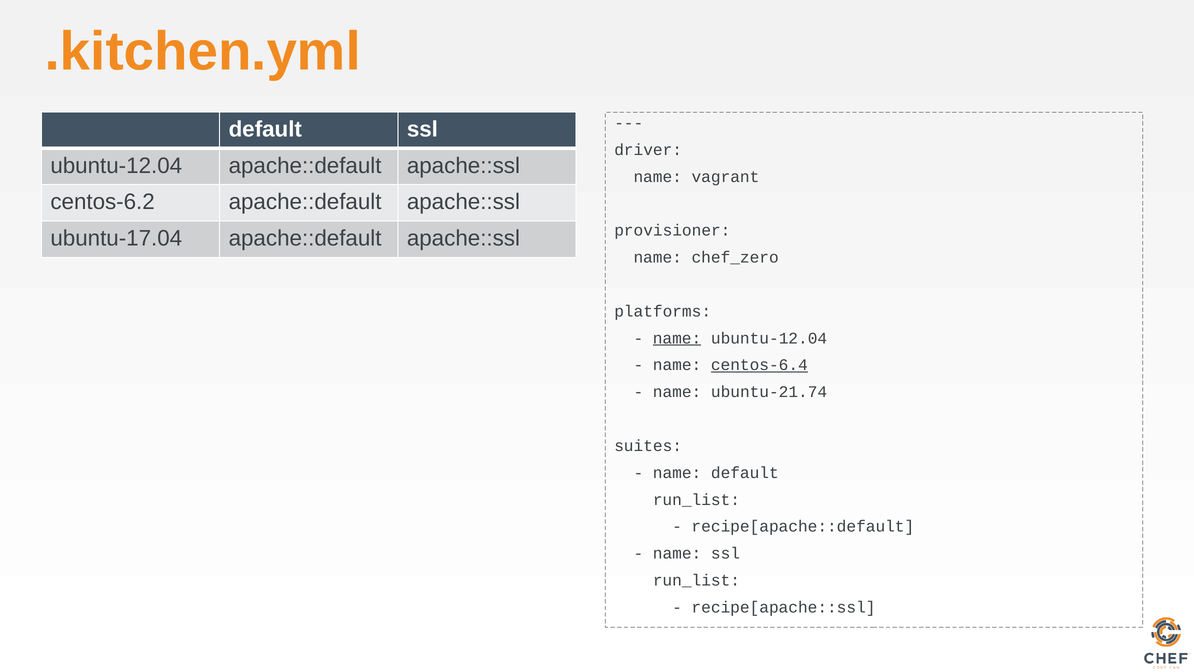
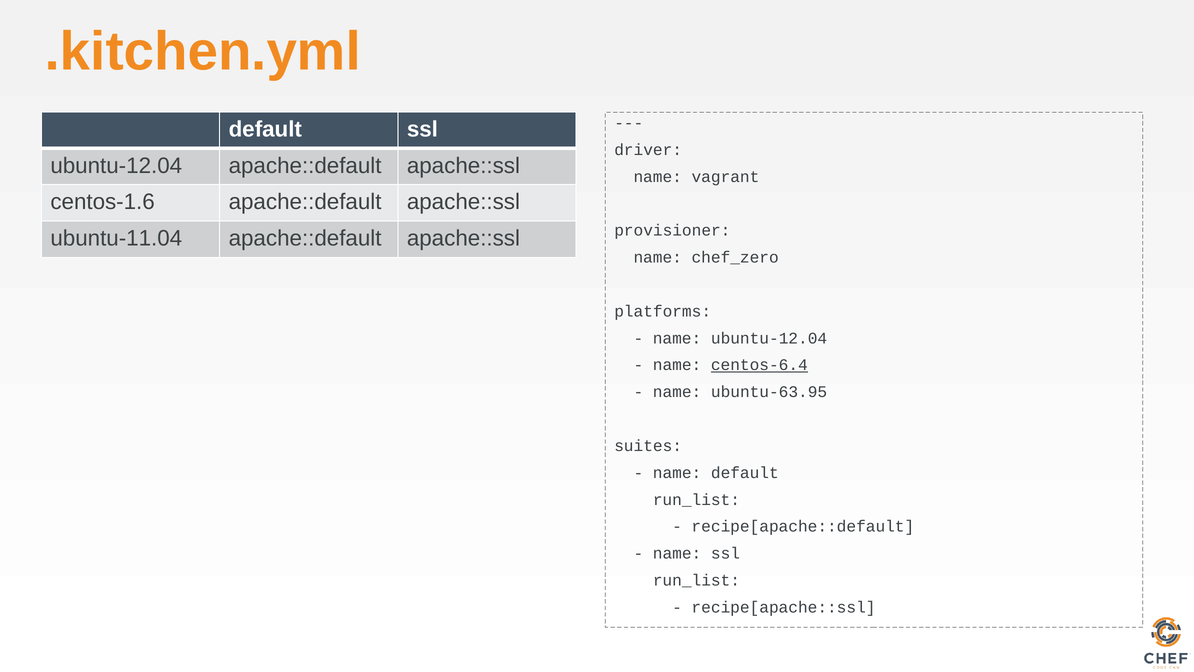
centos-6.2: centos-6.2 -> centos-1.6
ubuntu-17.04: ubuntu-17.04 -> ubuntu-11.04
name at (677, 338) underline: present -> none
ubuntu-21.74: ubuntu-21.74 -> ubuntu-63.95
